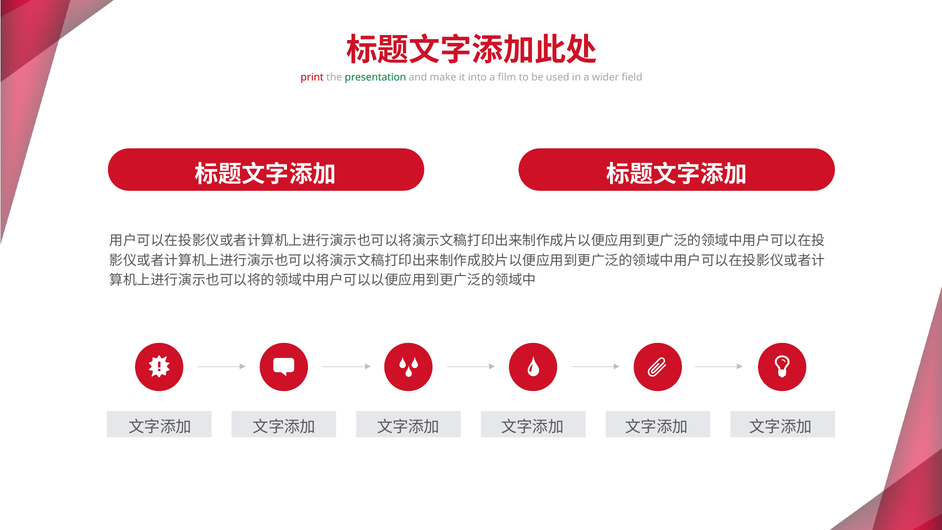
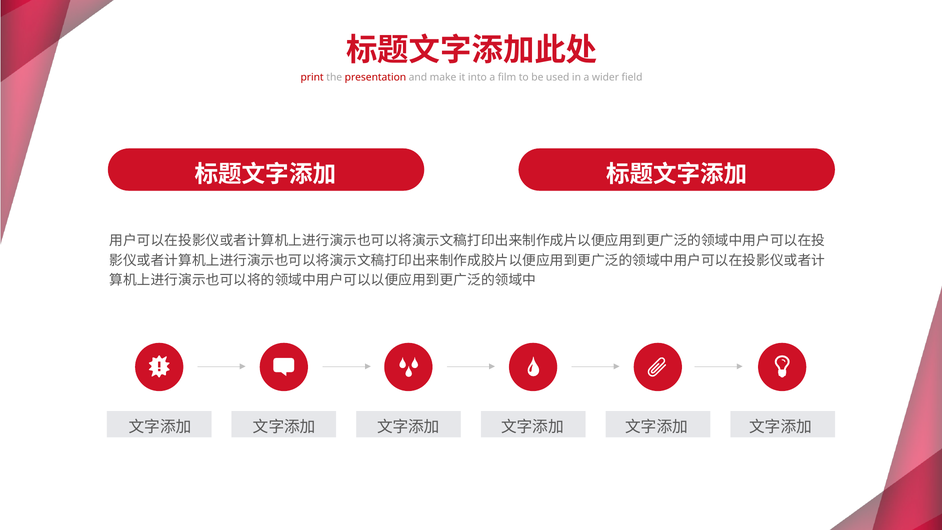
presentation colour: green -> red
